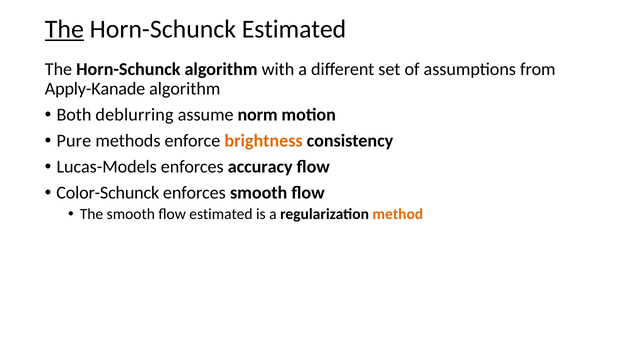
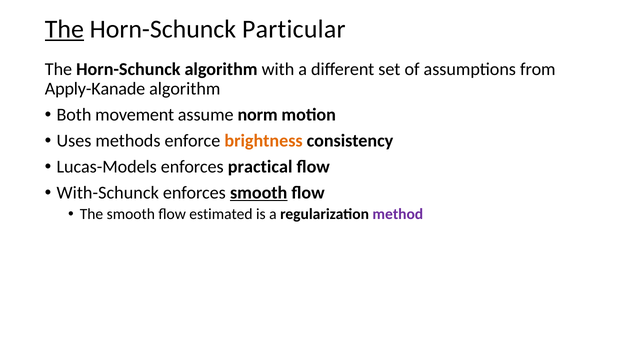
Horn-Schunck Estimated: Estimated -> Particular
deblurring: deblurring -> movement
Pure: Pure -> Uses
accuracy: accuracy -> practical
Color-Schunck: Color-Schunck -> With-Schunck
smooth at (259, 193) underline: none -> present
method colour: orange -> purple
